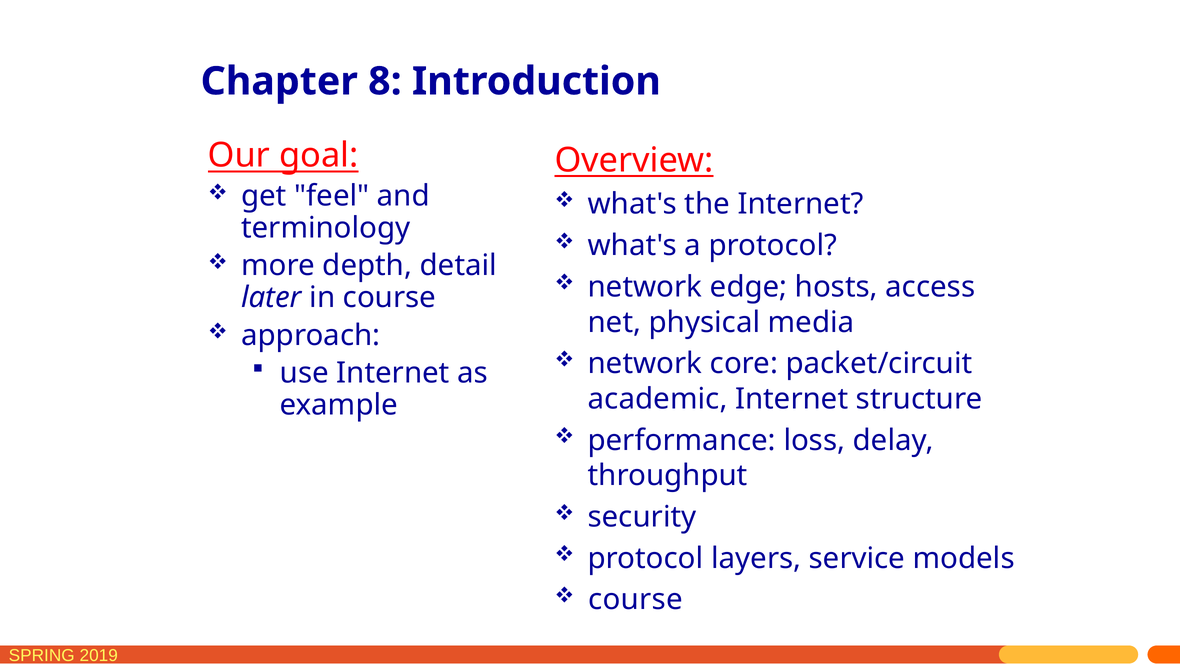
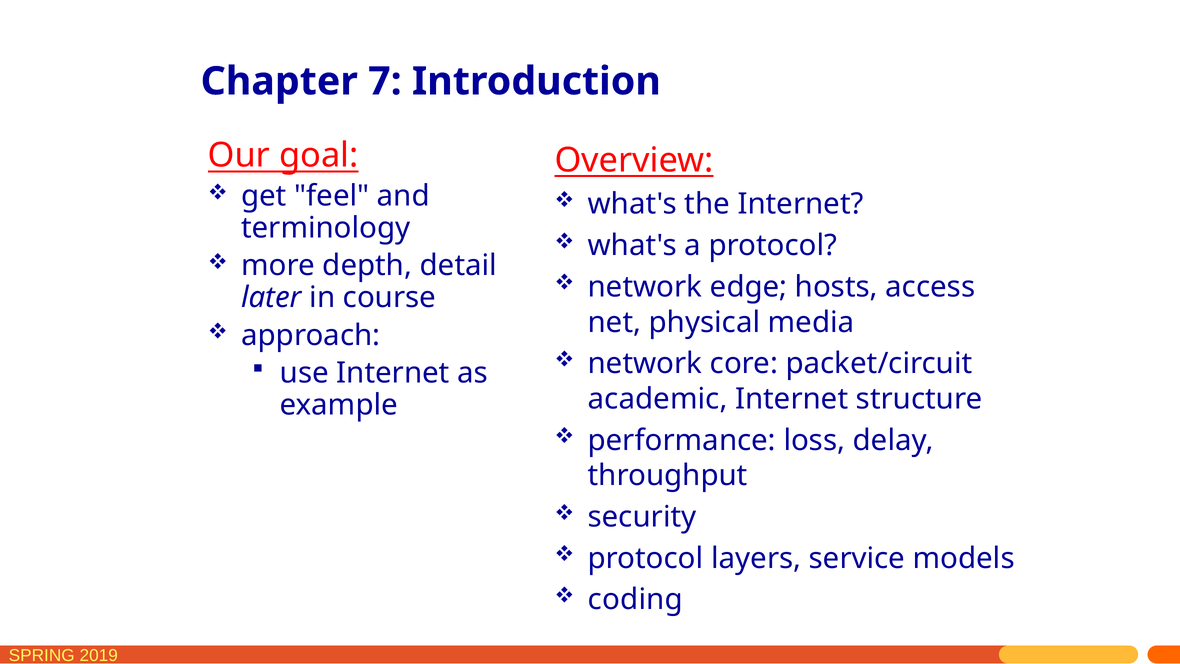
8: 8 -> 7
course at (635, 599): course -> coding
